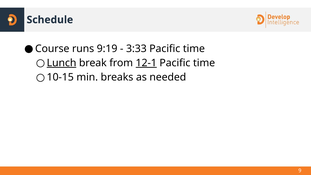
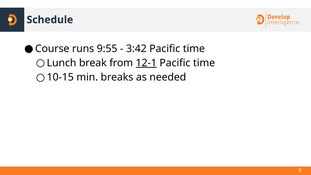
9:19: 9:19 -> 9:55
3:33: 3:33 -> 3:42
Lunch underline: present -> none
